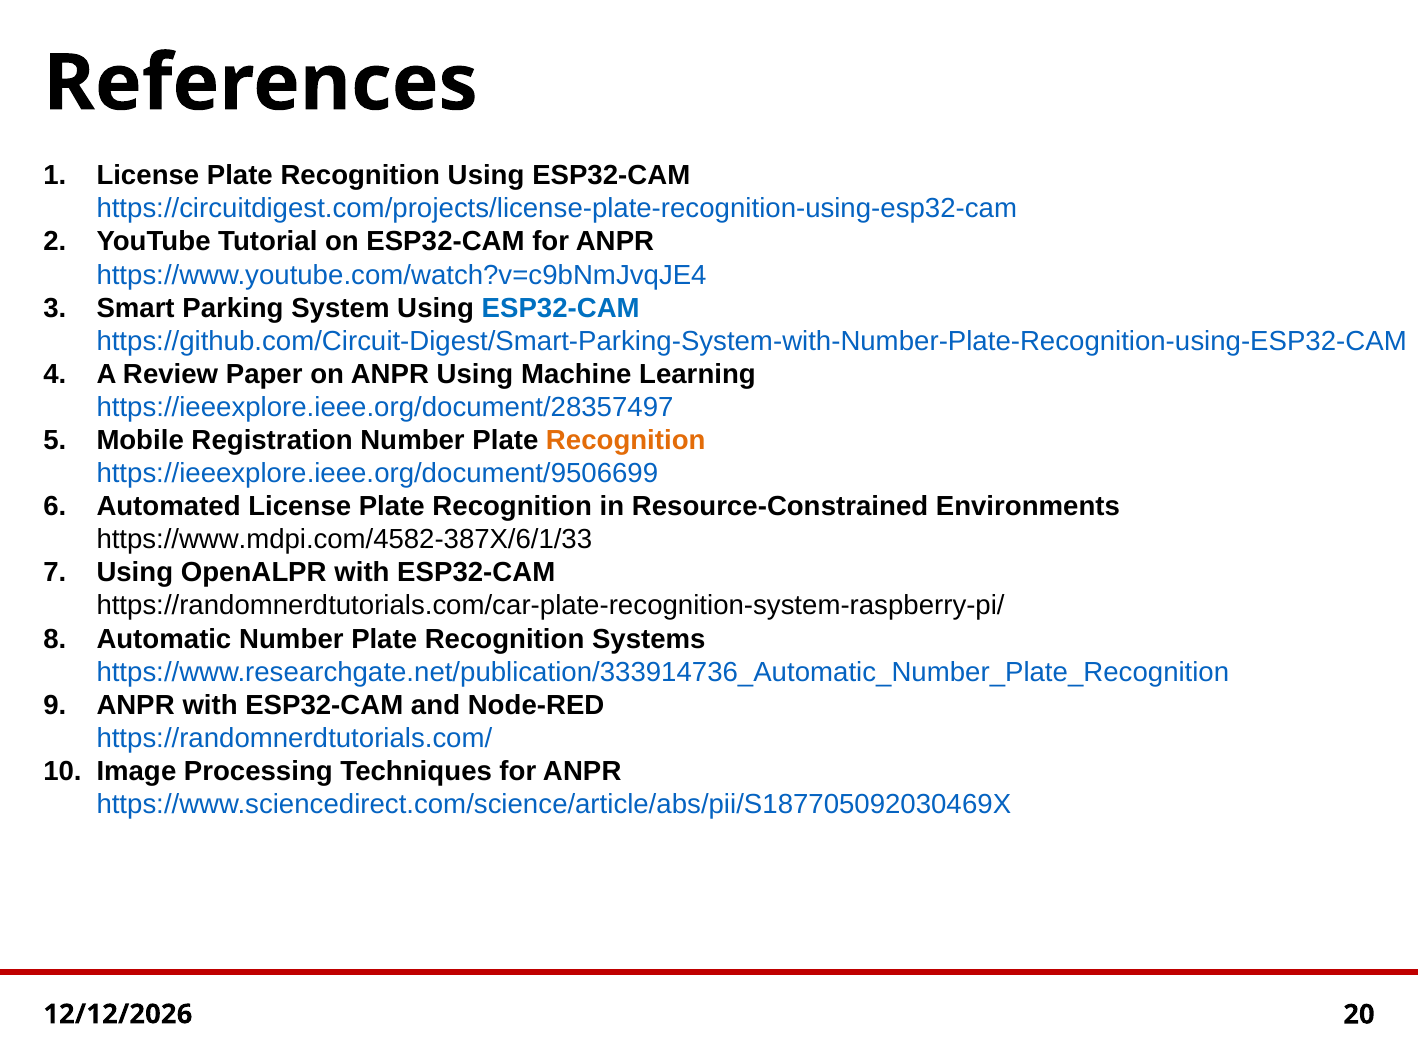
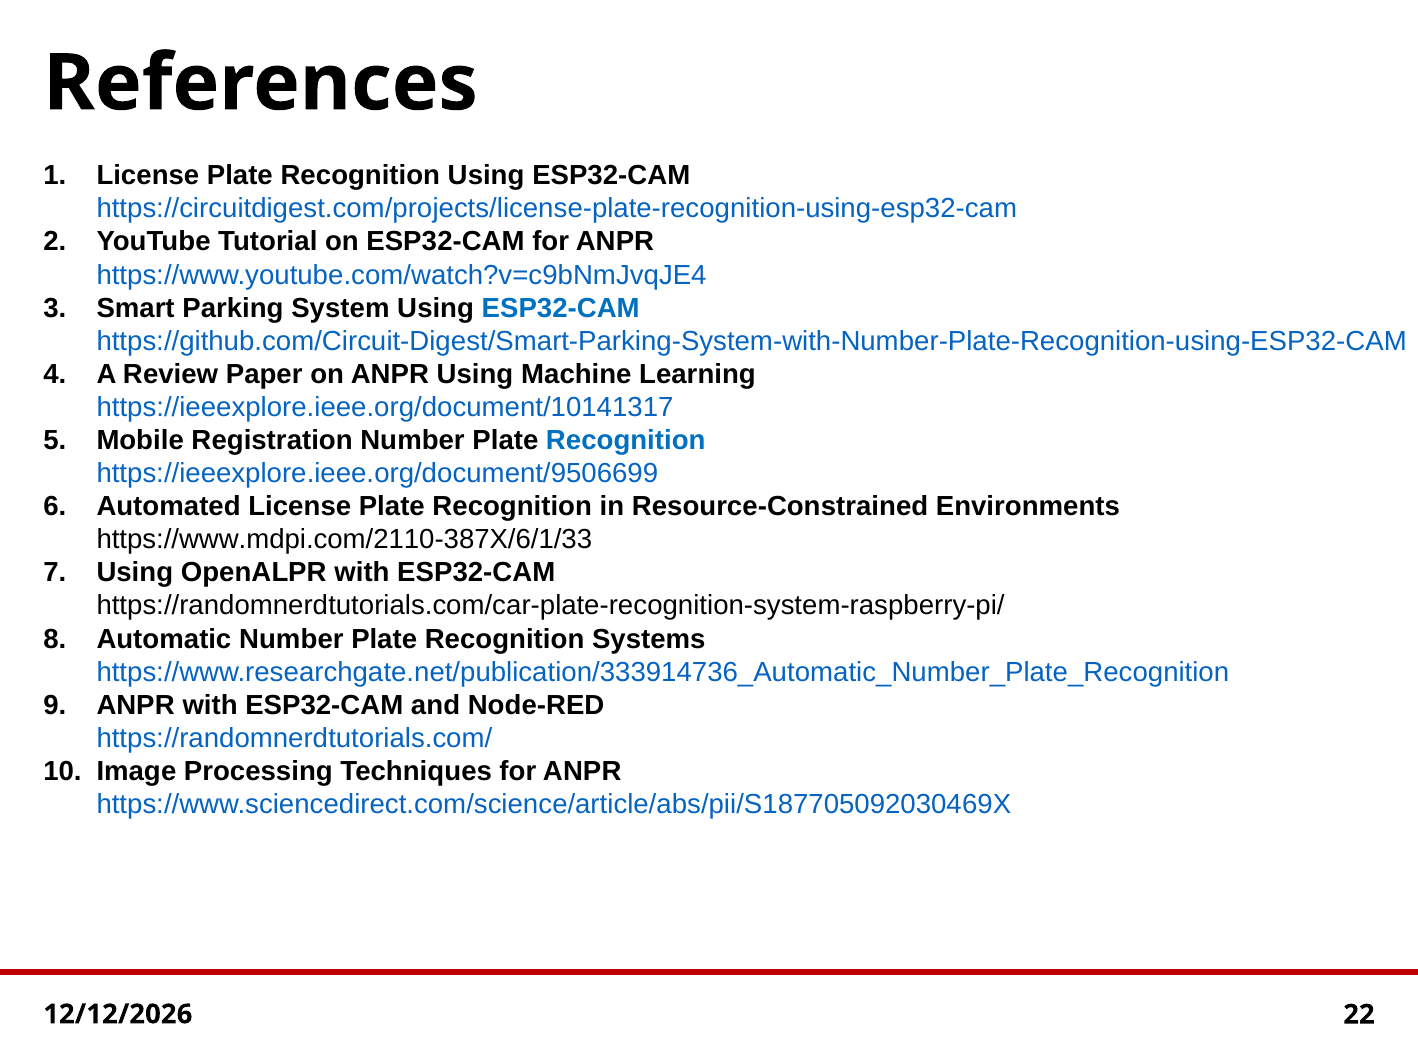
https://ieeexplore.ieee.org/document/28357497: https://ieeexplore.ieee.org/document/28357497 -> https://ieeexplore.ieee.org/document/10141317
Recognition at (626, 441) colour: orange -> blue
https://www.mdpi.com/4582-387X/6/1/33: https://www.mdpi.com/4582-387X/6/1/33 -> https://www.mdpi.com/2110-387X/6/1/33
20: 20 -> 22
